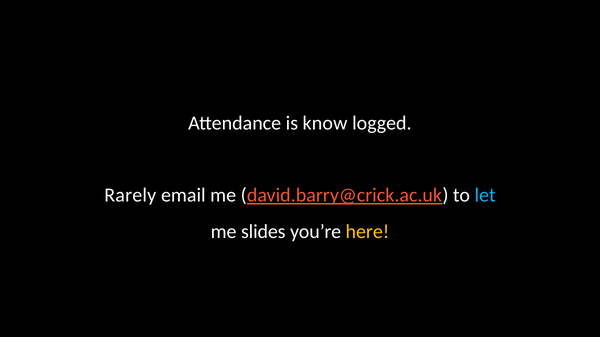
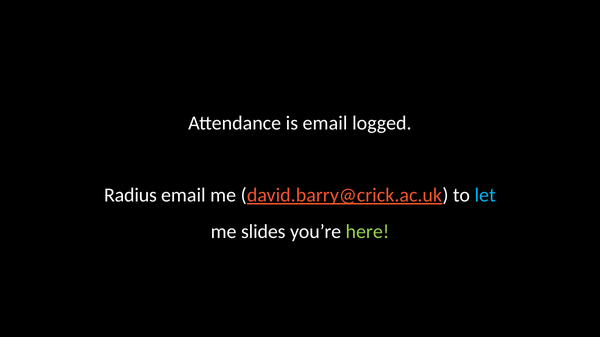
is know: know -> email
Rarely: Rarely -> Radius
here colour: yellow -> light green
